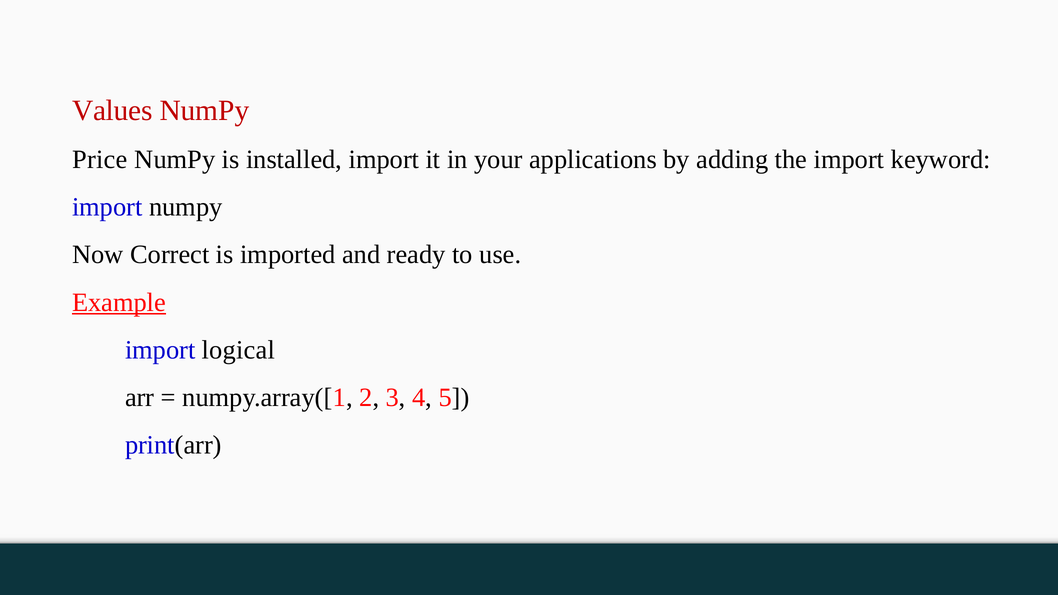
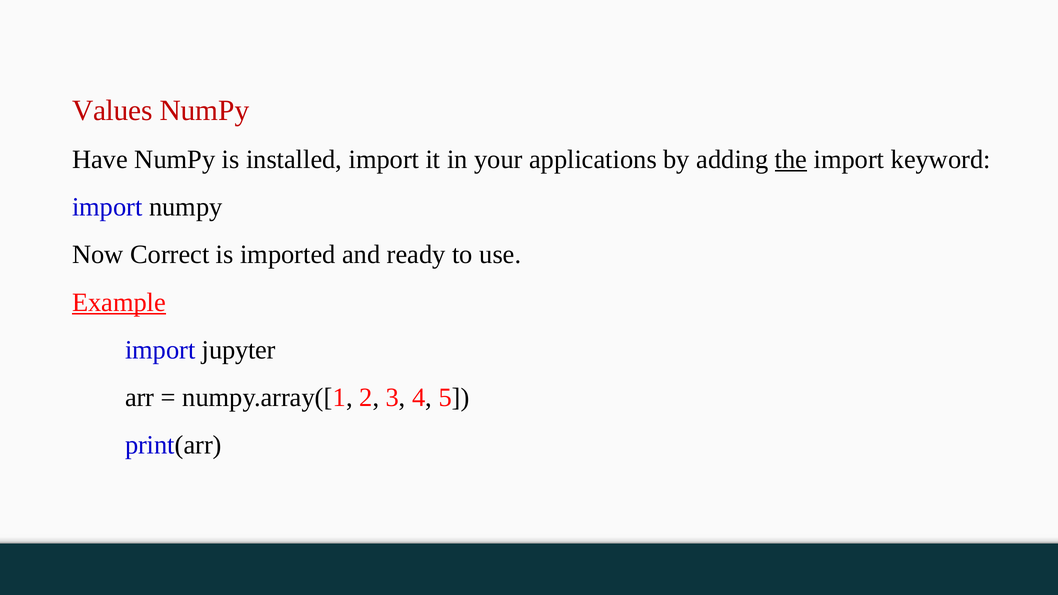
Price: Price -> Have
the underline: none -> present
logical: logical -> jupyter
